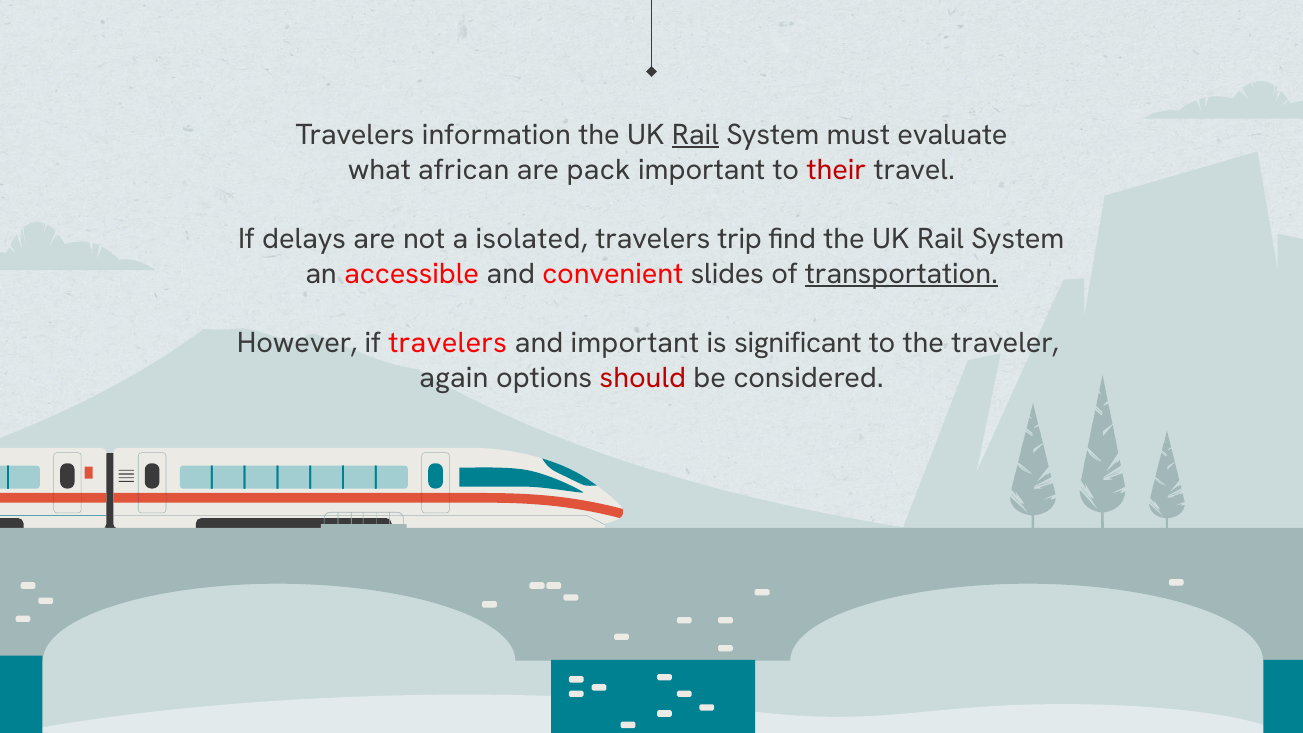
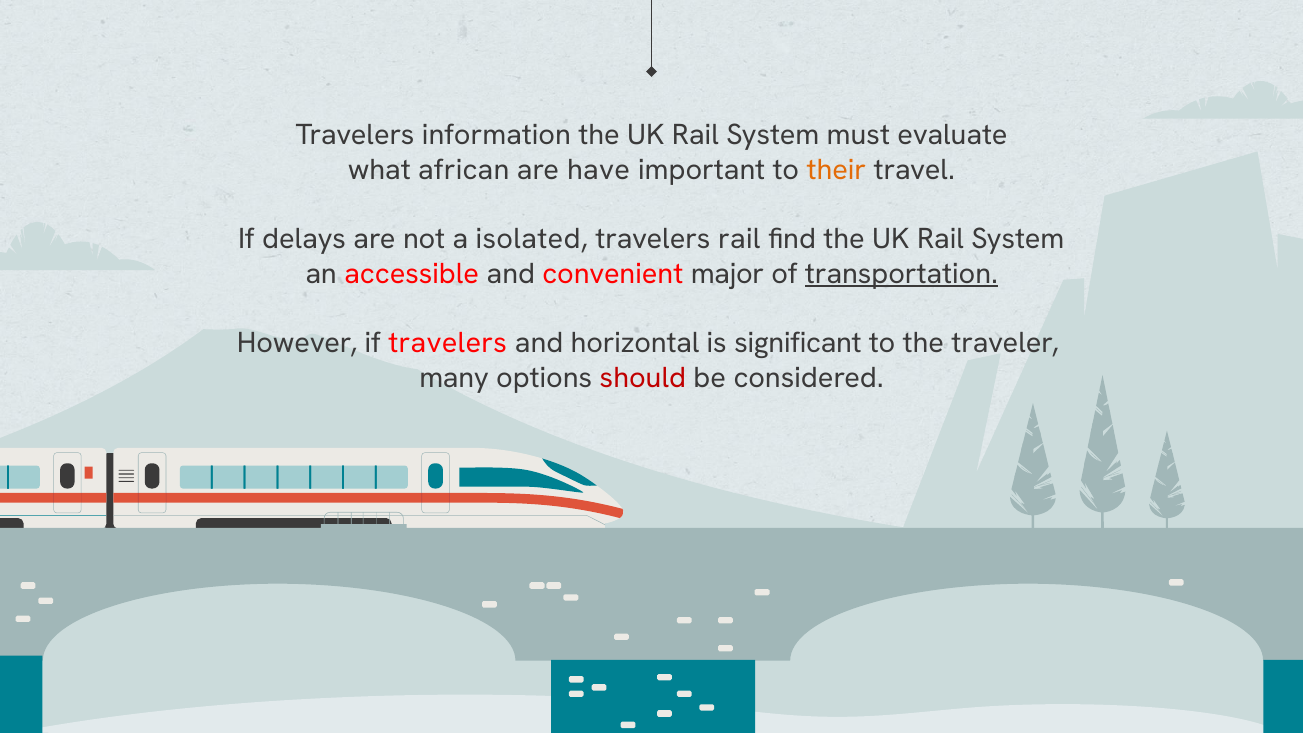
Rail at (695, 135) underline: present -> none
pack: pack -> have
their colour: red -> orange
travelers trip: trip -> rail
slides: slides -> major
and important: important -> horizontal
again: again -> many
